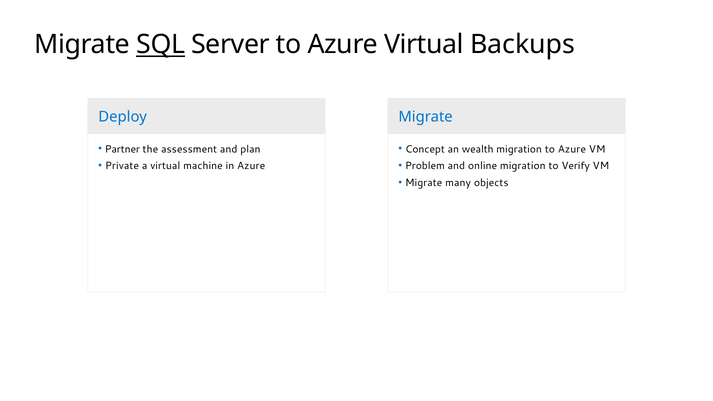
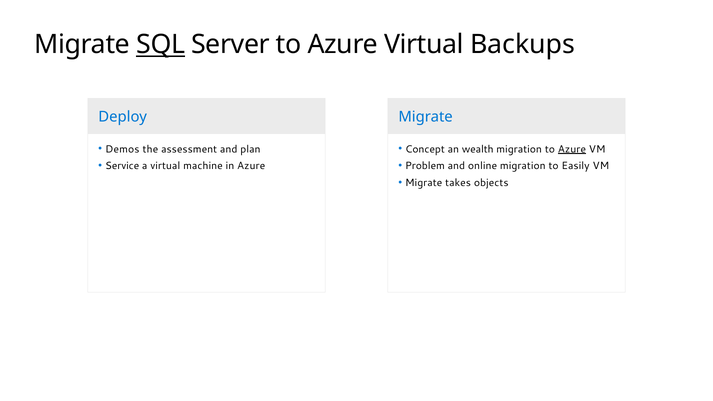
Partner: Partner -> Demos
Azure at (572, 149) underline: none -> present
Private: Private -> Service
Verify: Verify -> Easily
many: many -> takes
